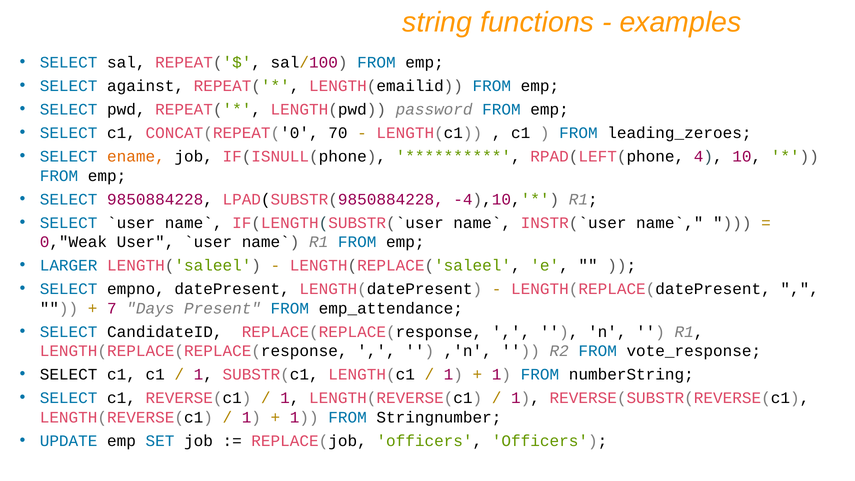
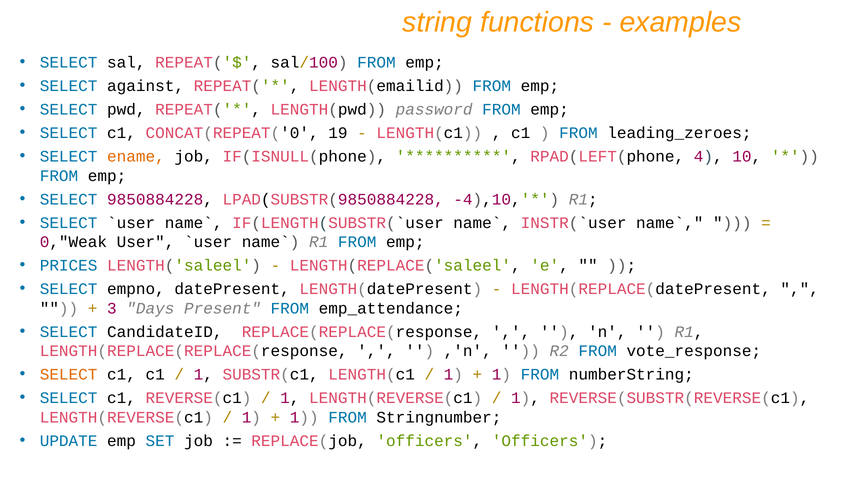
70: 70 -> 19
LARGER: LARGER -> PRICES
7: 7 -> 3
SELECT at (69, 374) colour: black -> orange
